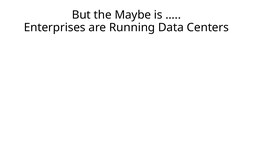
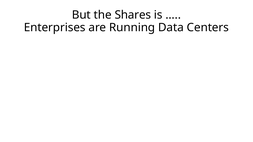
Maybe: Maybe -> Shares
